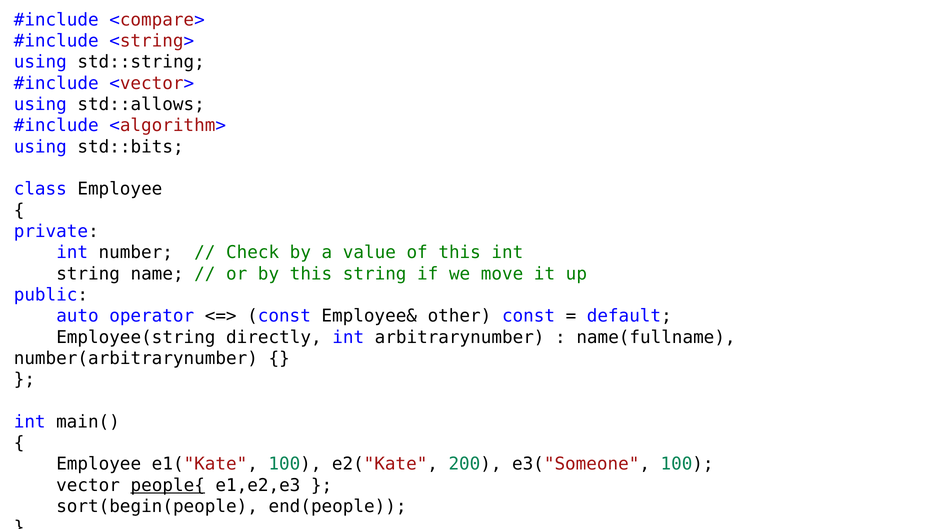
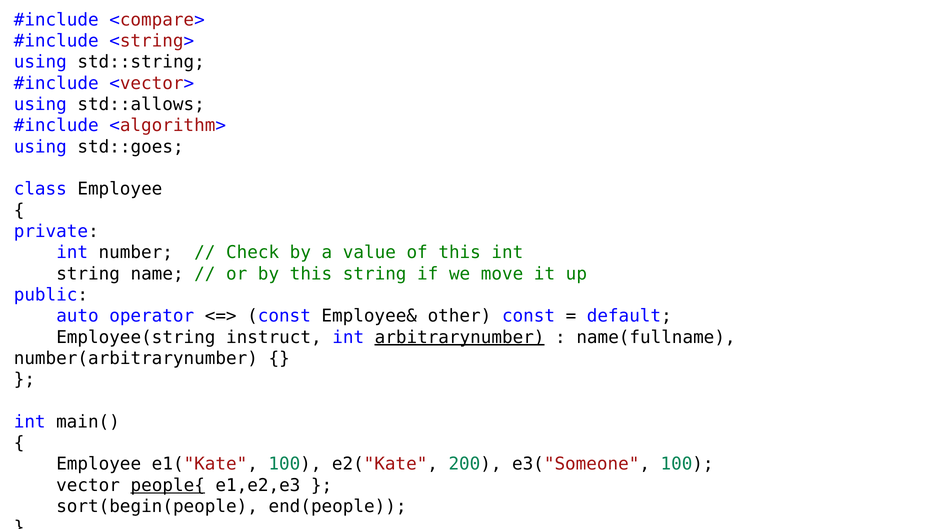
std::bits: std::bits -> std::goes
directly: directly -> instruct
arbitrarynumber underline: none -> present
